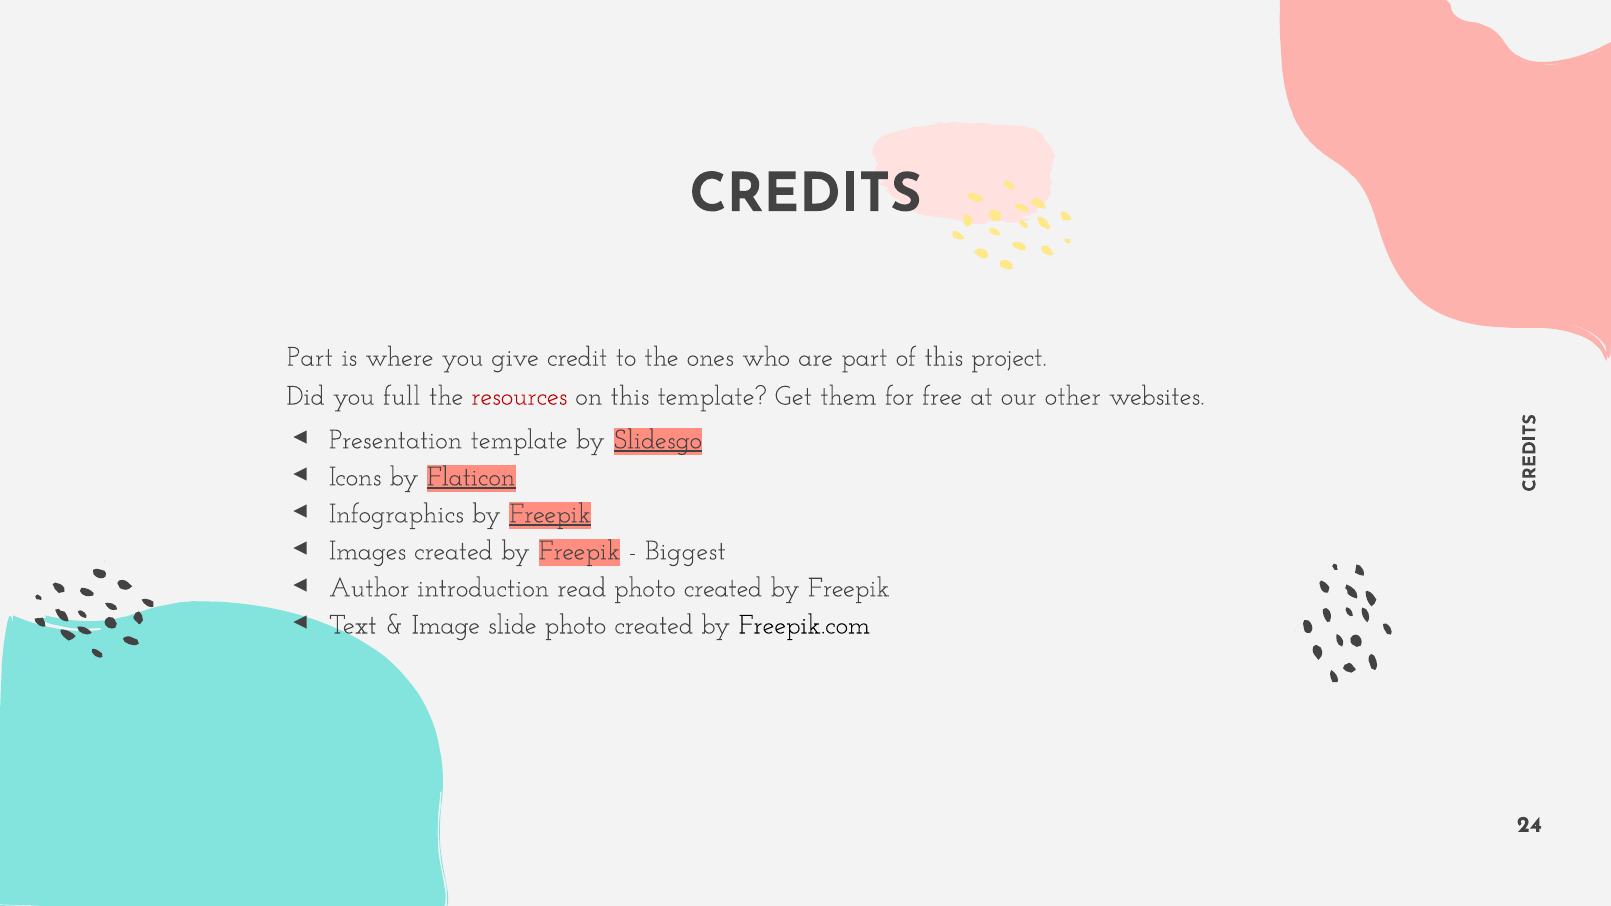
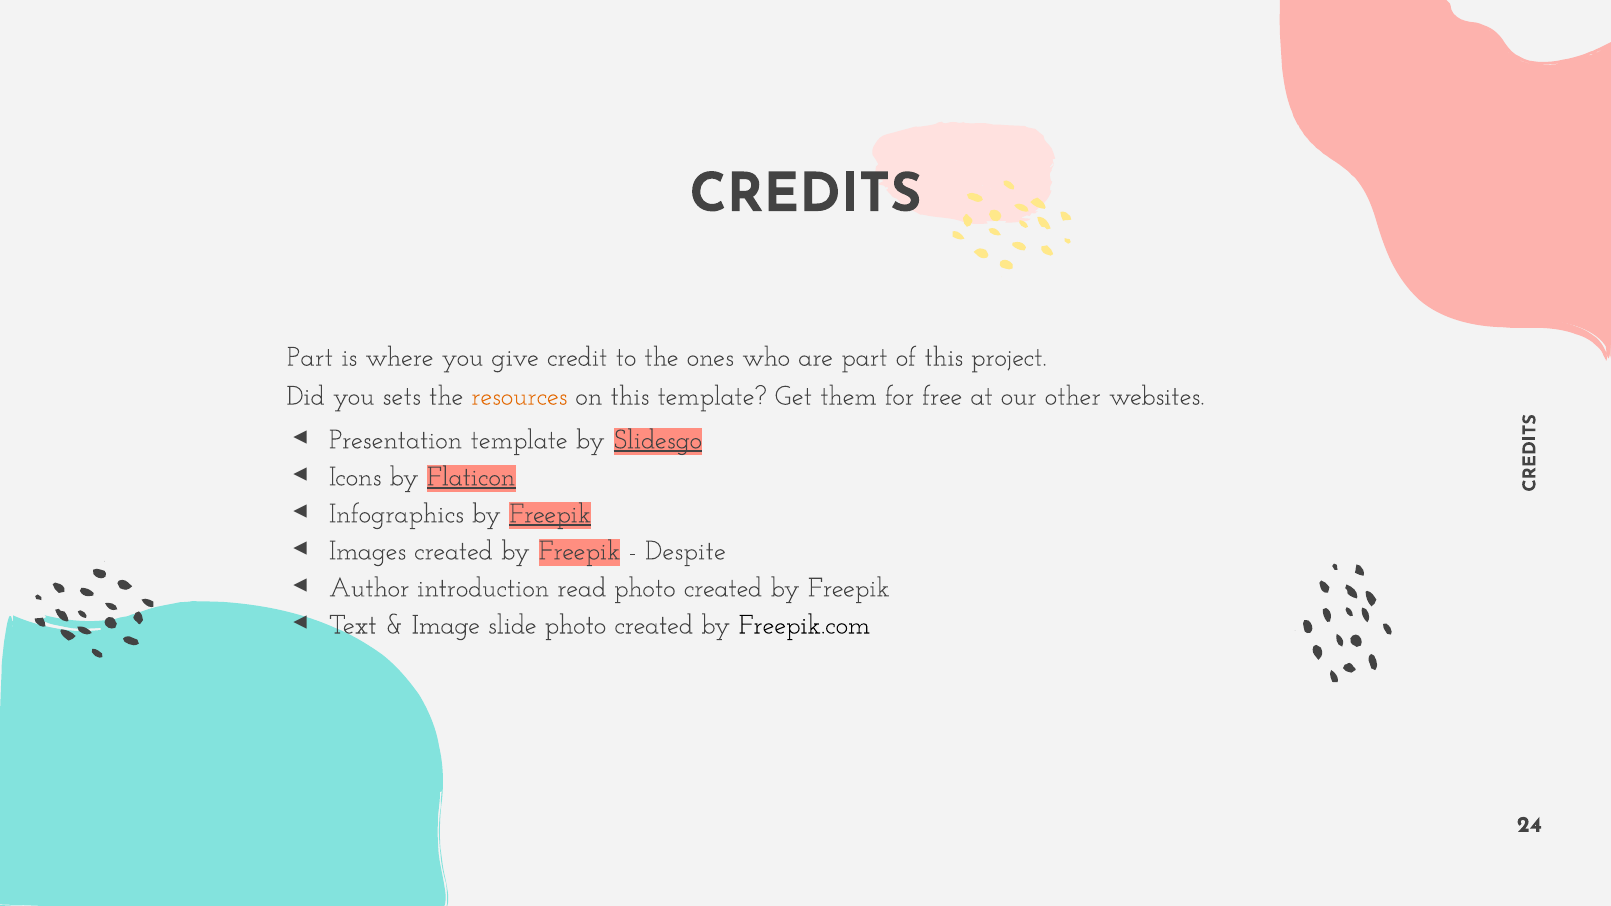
full: full -> sets
resources colour: red -> orange
Biggest: Biggest -> Despite
